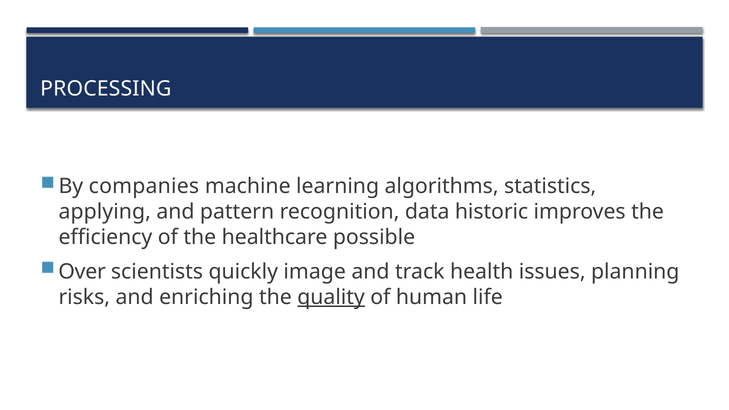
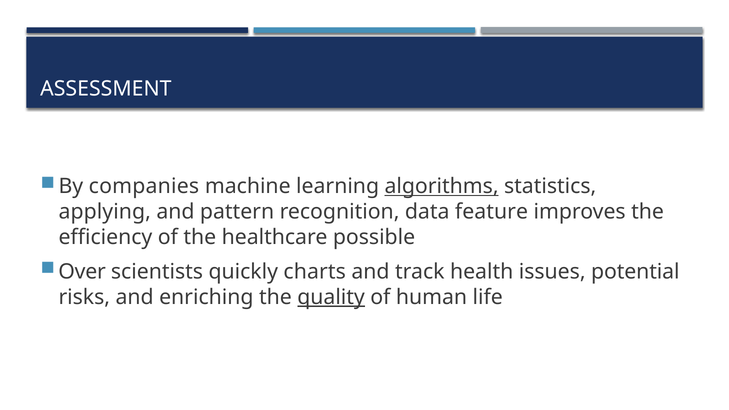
PROCESSING: PROCESSING -> ASSESSMENT
algorithms underline: none -> present
historic: historic -> feature
image: image -> charts
planning: planning -> potential
